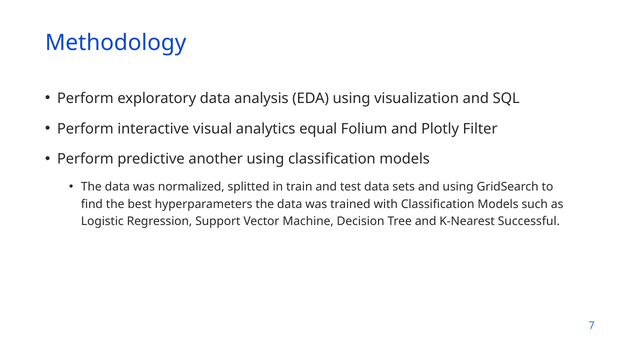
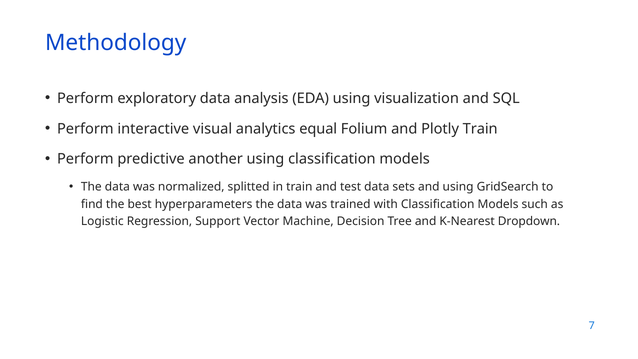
Plotly Filter: Filter -> Train
Successful: Successful -> Dropdown
